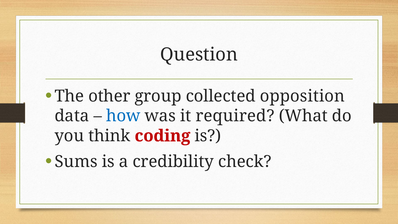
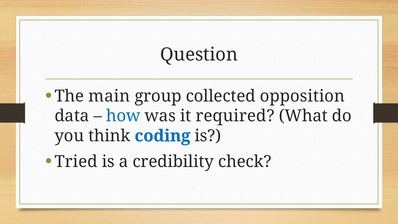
other: other -> main
coding colour: red -> blue
Sums: Sums -> Tried
